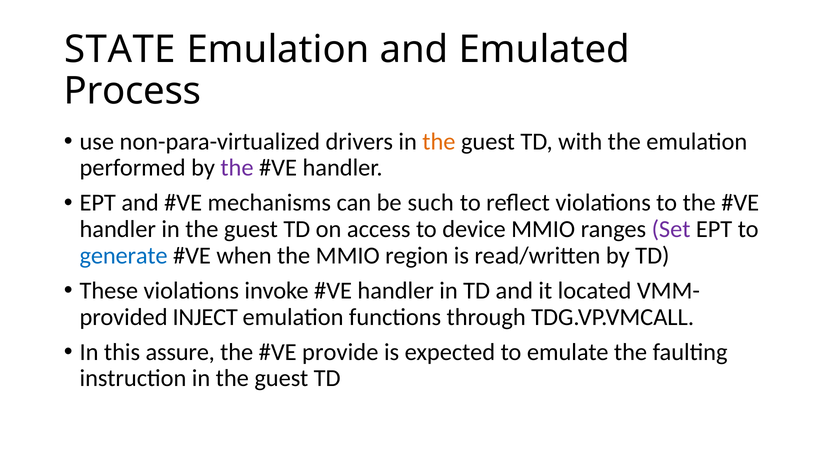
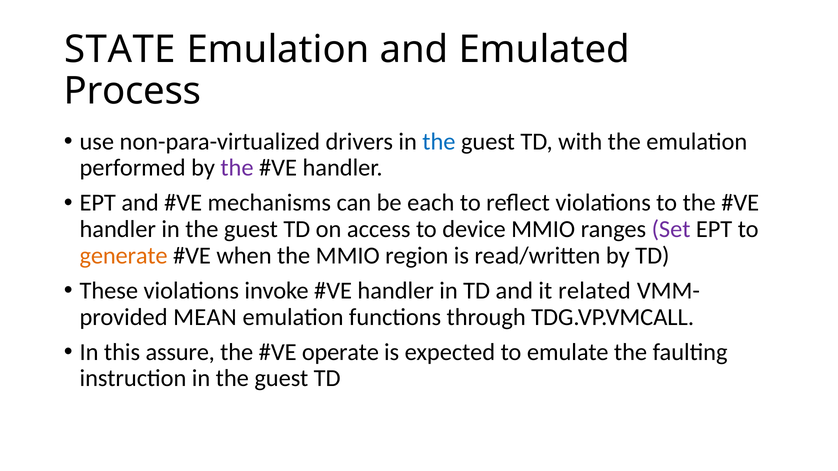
the at (439, 142) colour: orange -> blue
such: such -> each
generate colour: blue -> orange
located: located -> related
INJECT: INJECT -> MEAN
provide: provide -> operate
